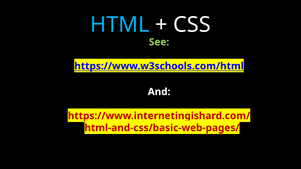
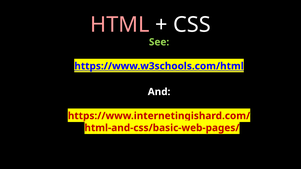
HTML colour: light blue -> pink
